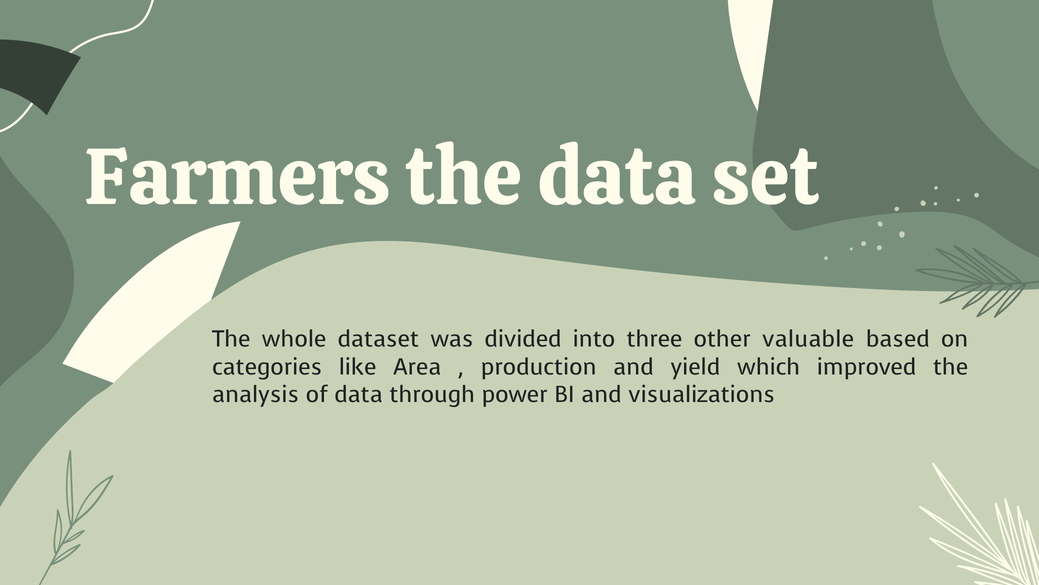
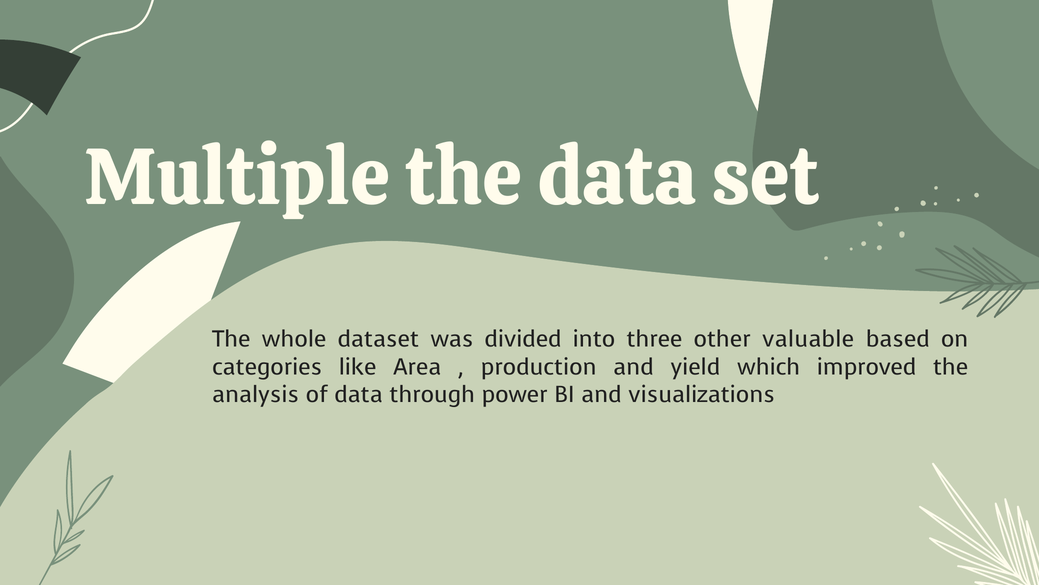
Farmers: Farmers -> Multiple
